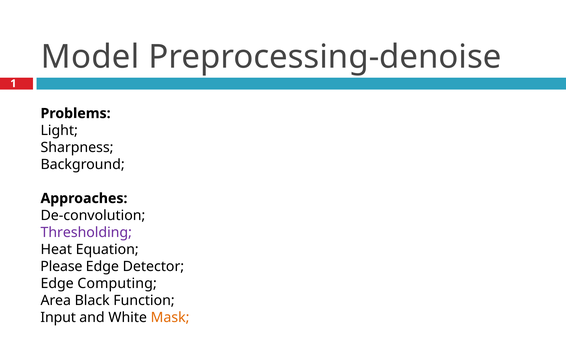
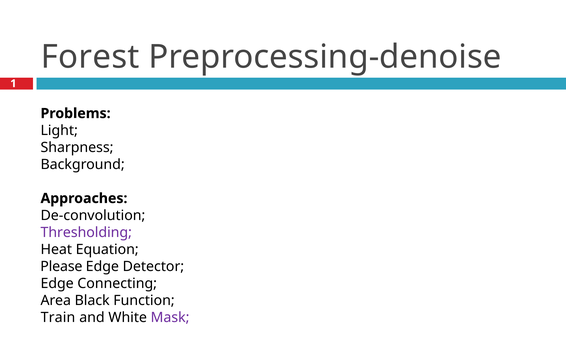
Model: Model -> Forest
Computing: Computing -> Connecting
Input: Input -> Train
Mask colour: orange -> purple
